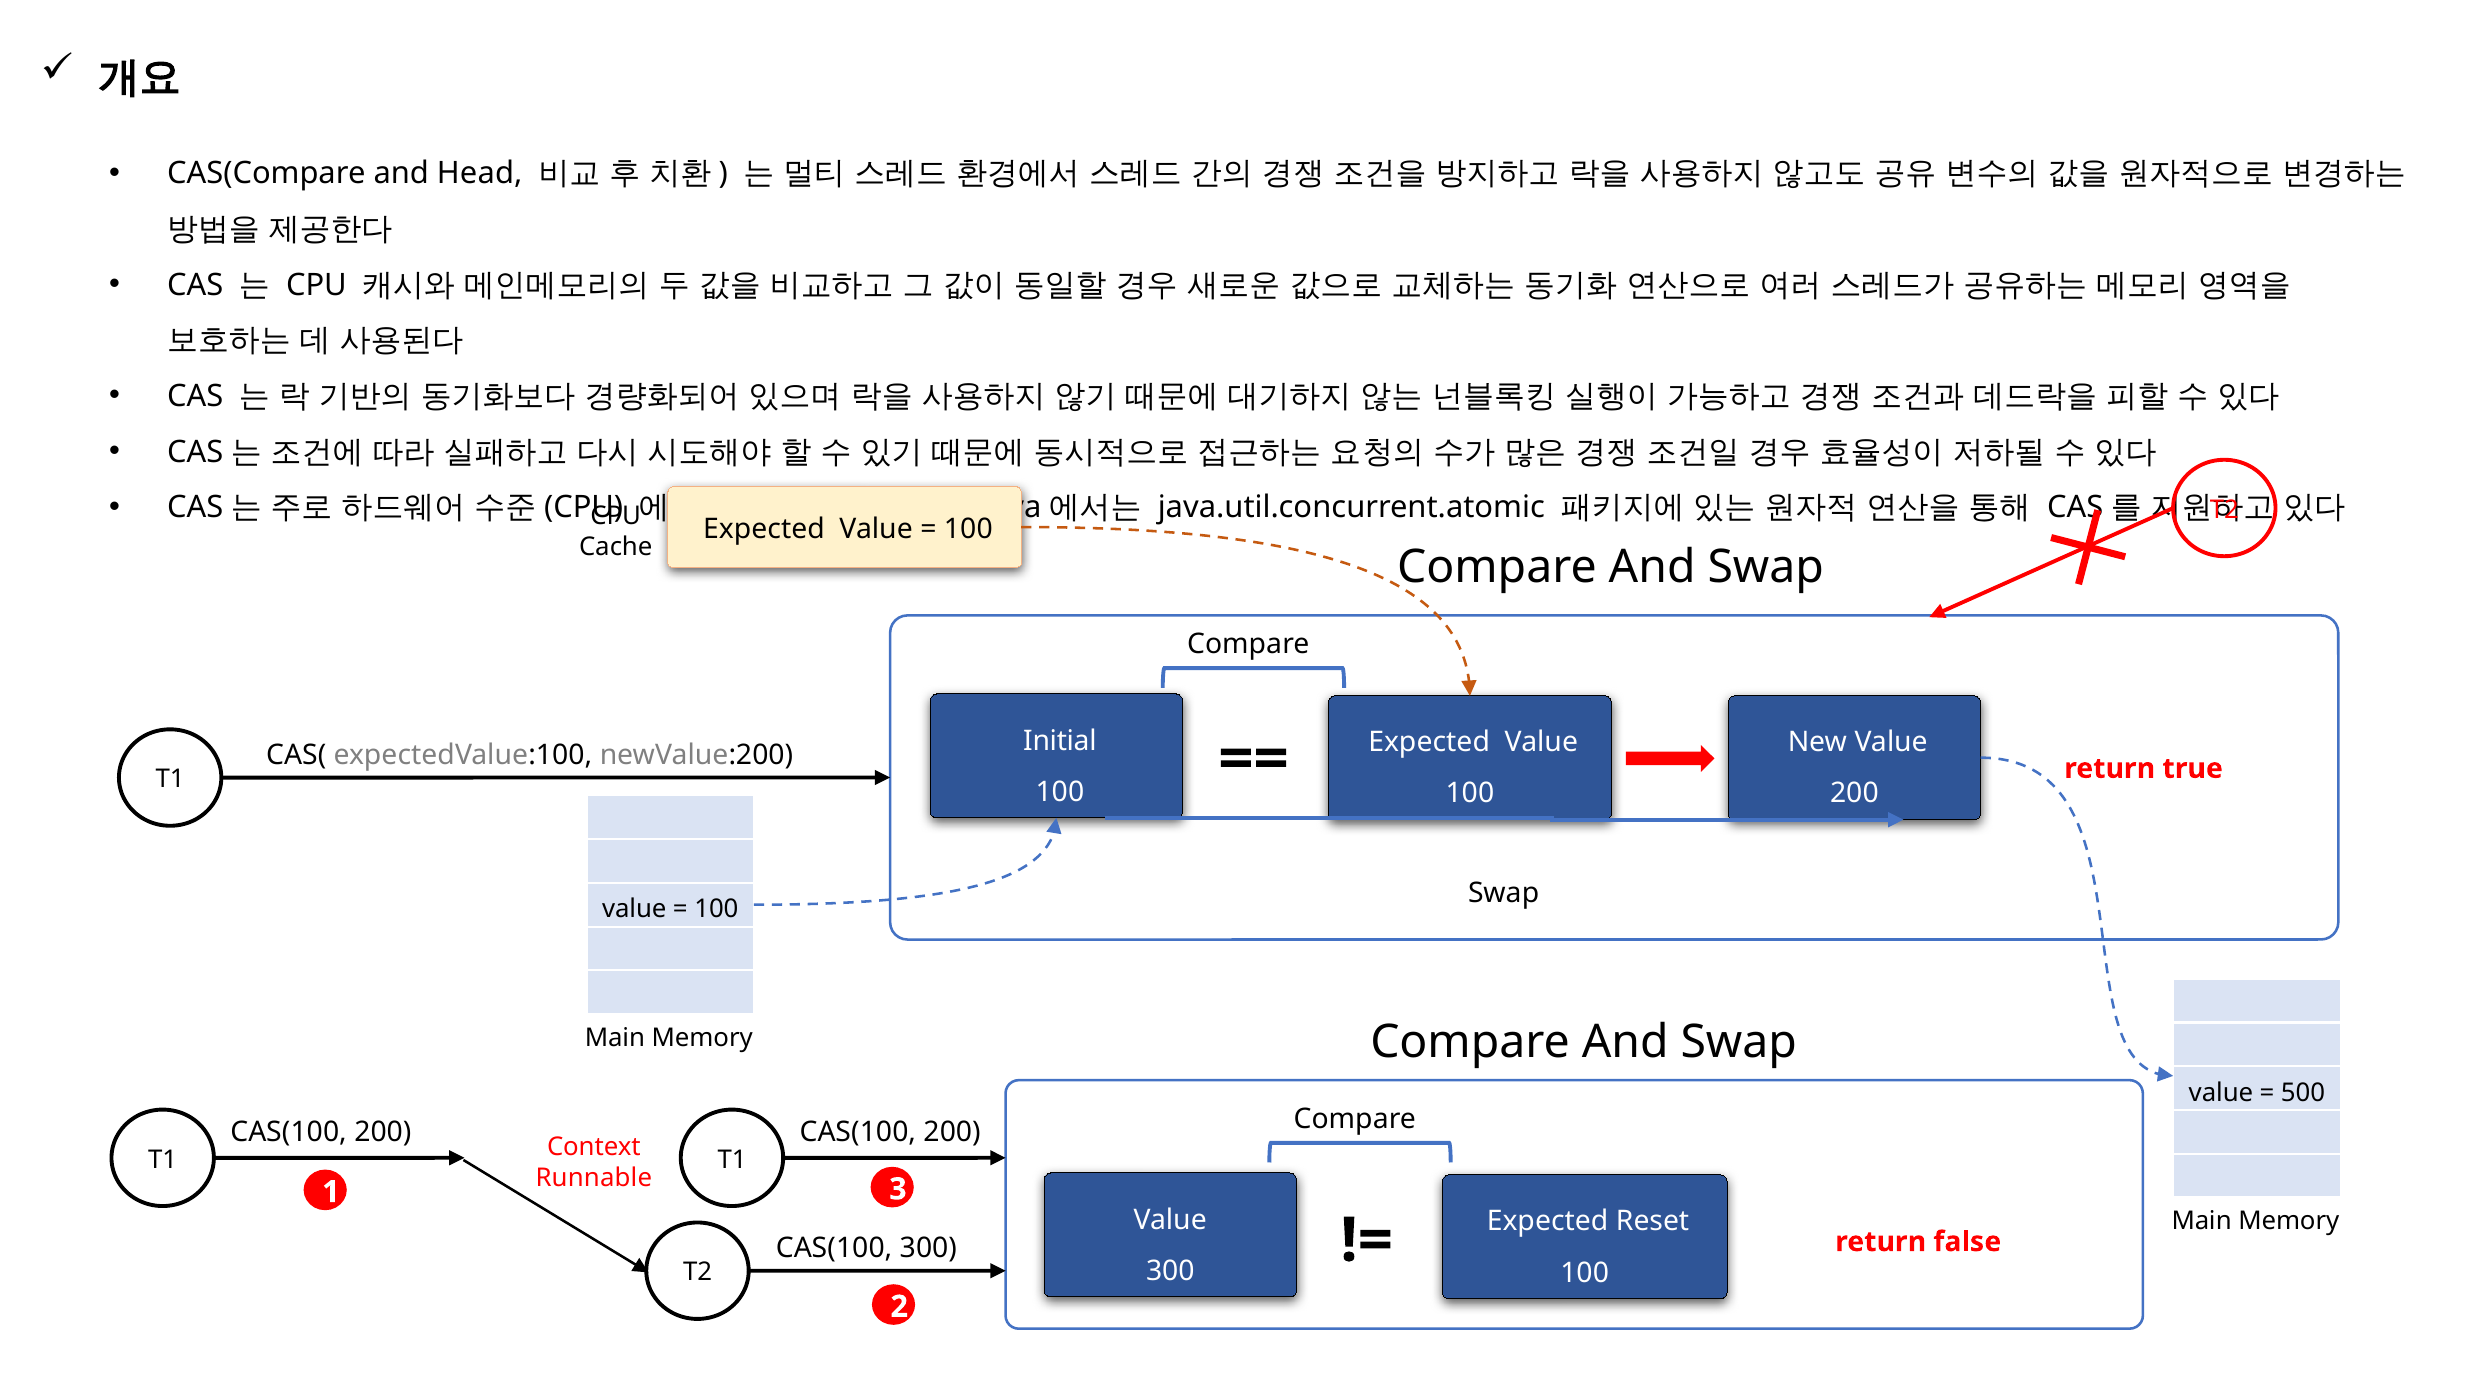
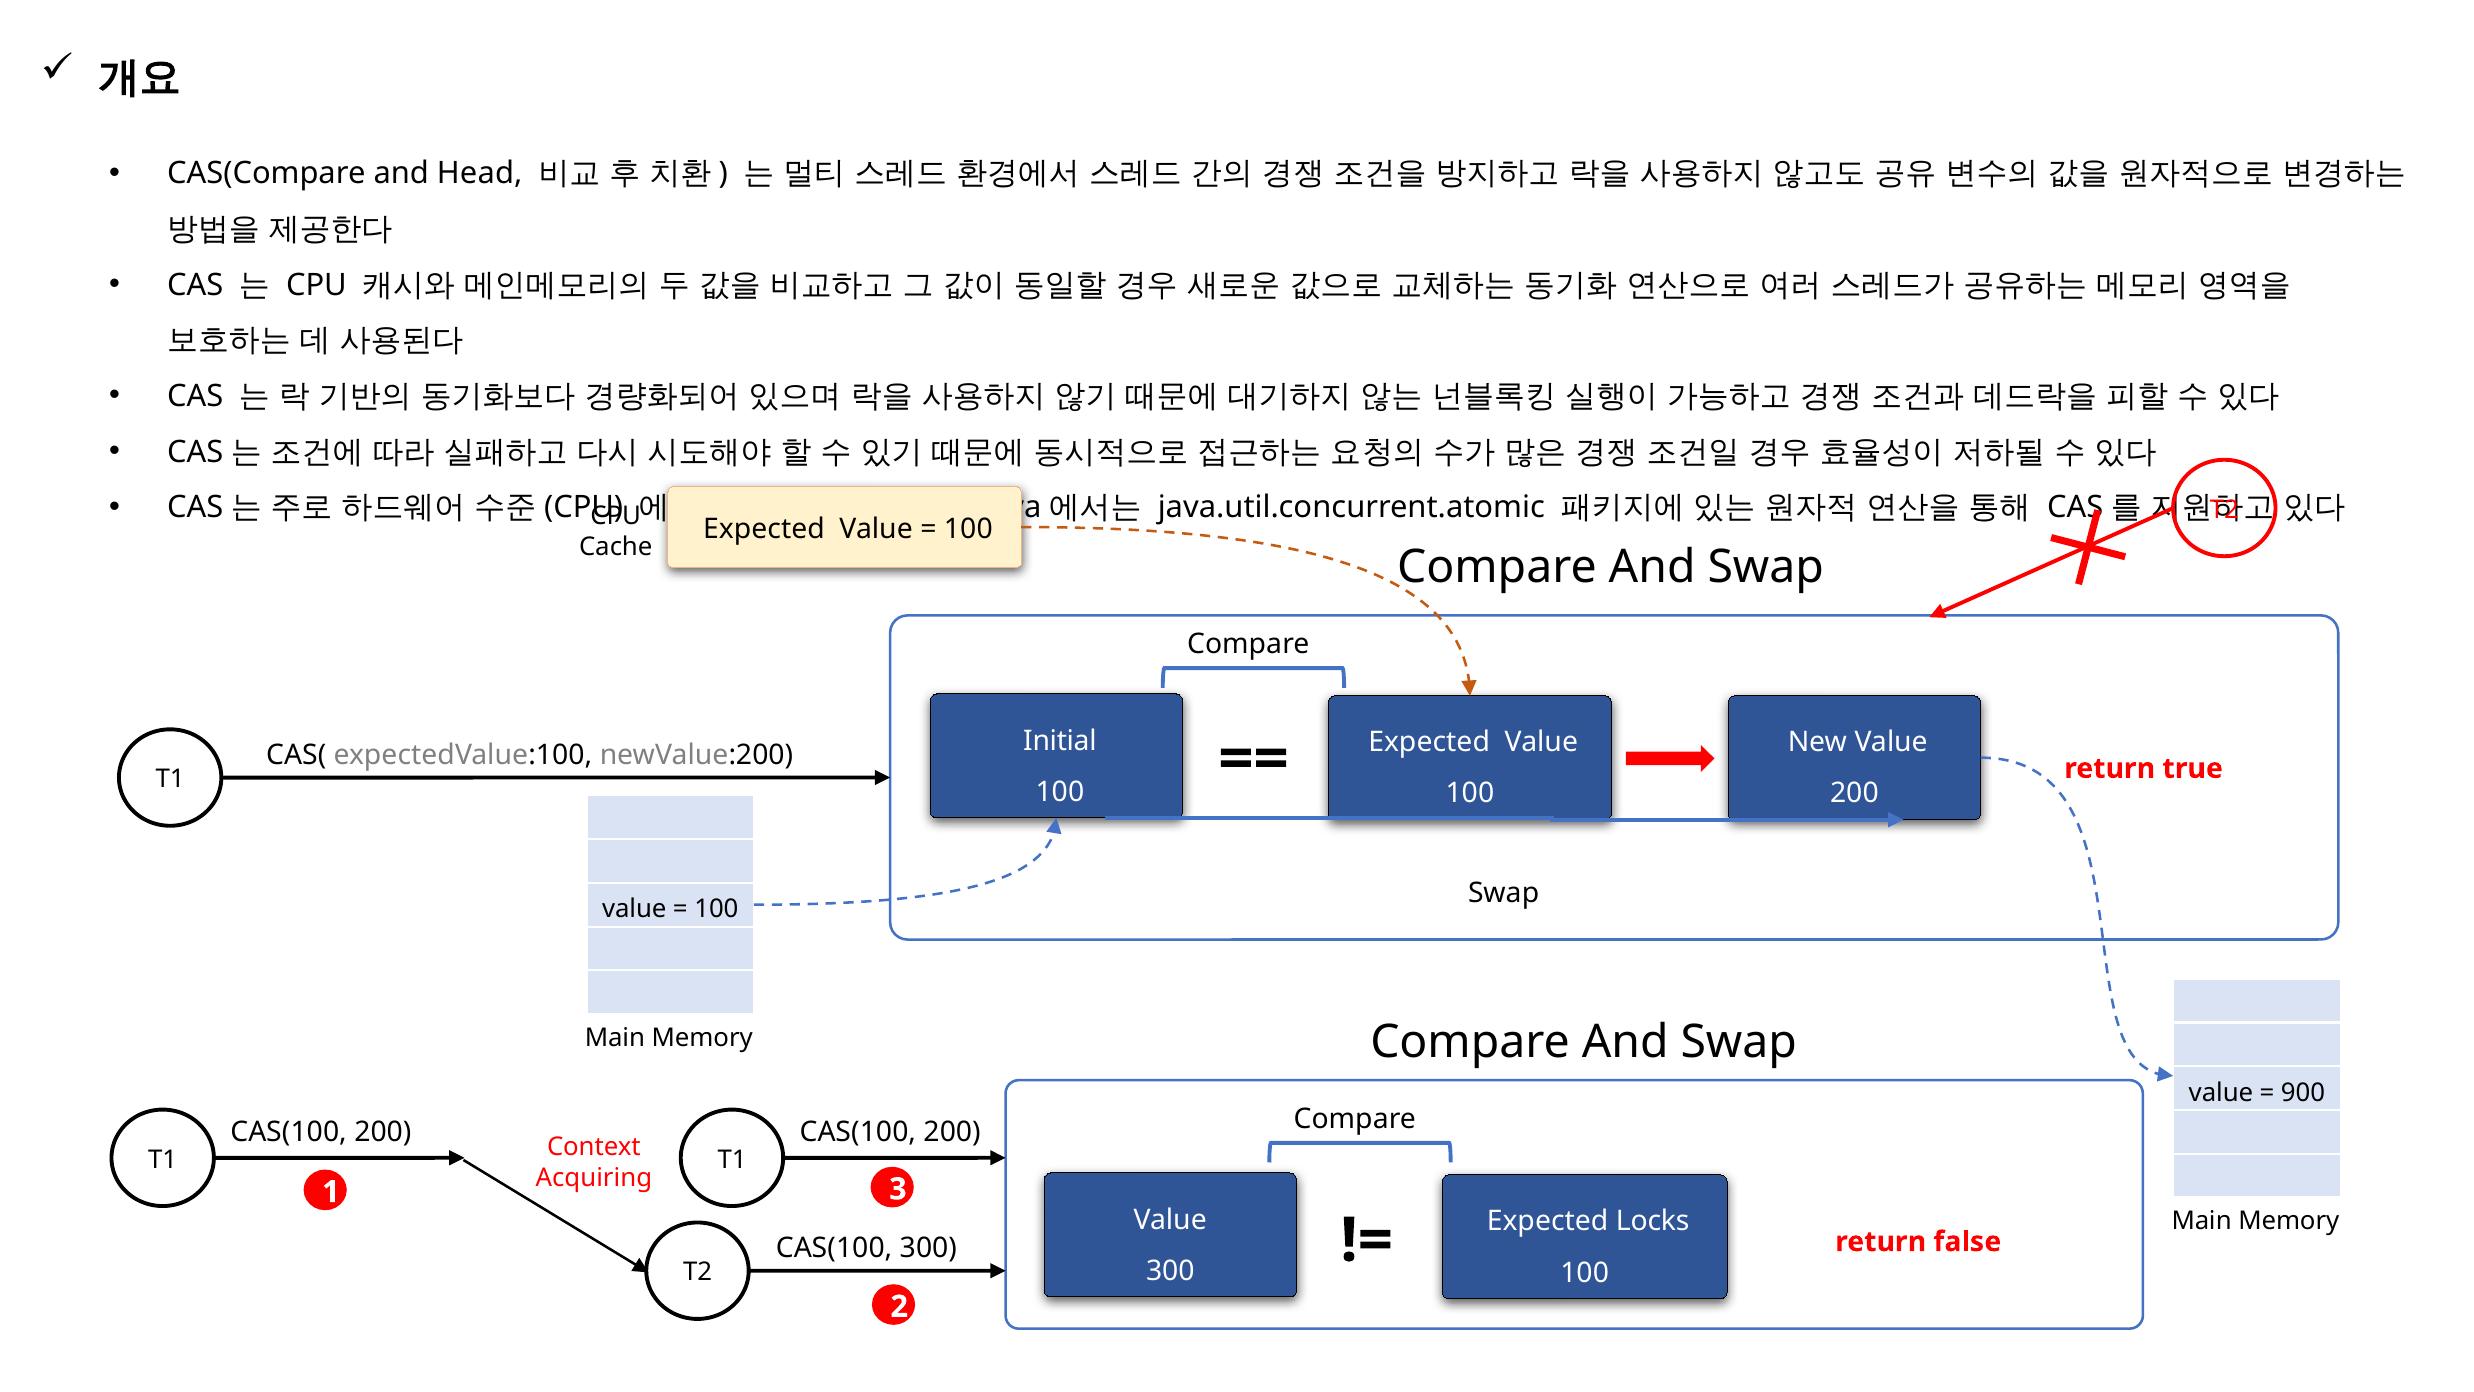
500: 500 -> 900
Runnable: Runnable -> Acquiring
Reset: Reset -> Locks
